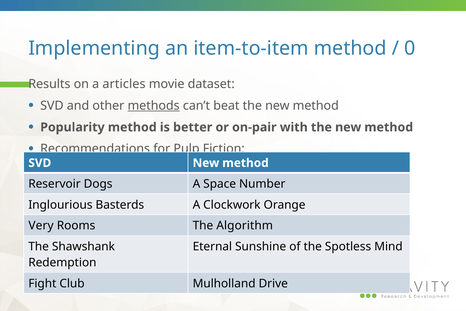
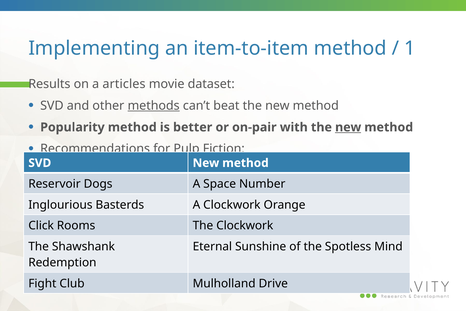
0: 0 -> 1
new at (348, 127) underline: none -> present
Very: Very -> Click
The Algorithm: Algorithm -> Clockwork
